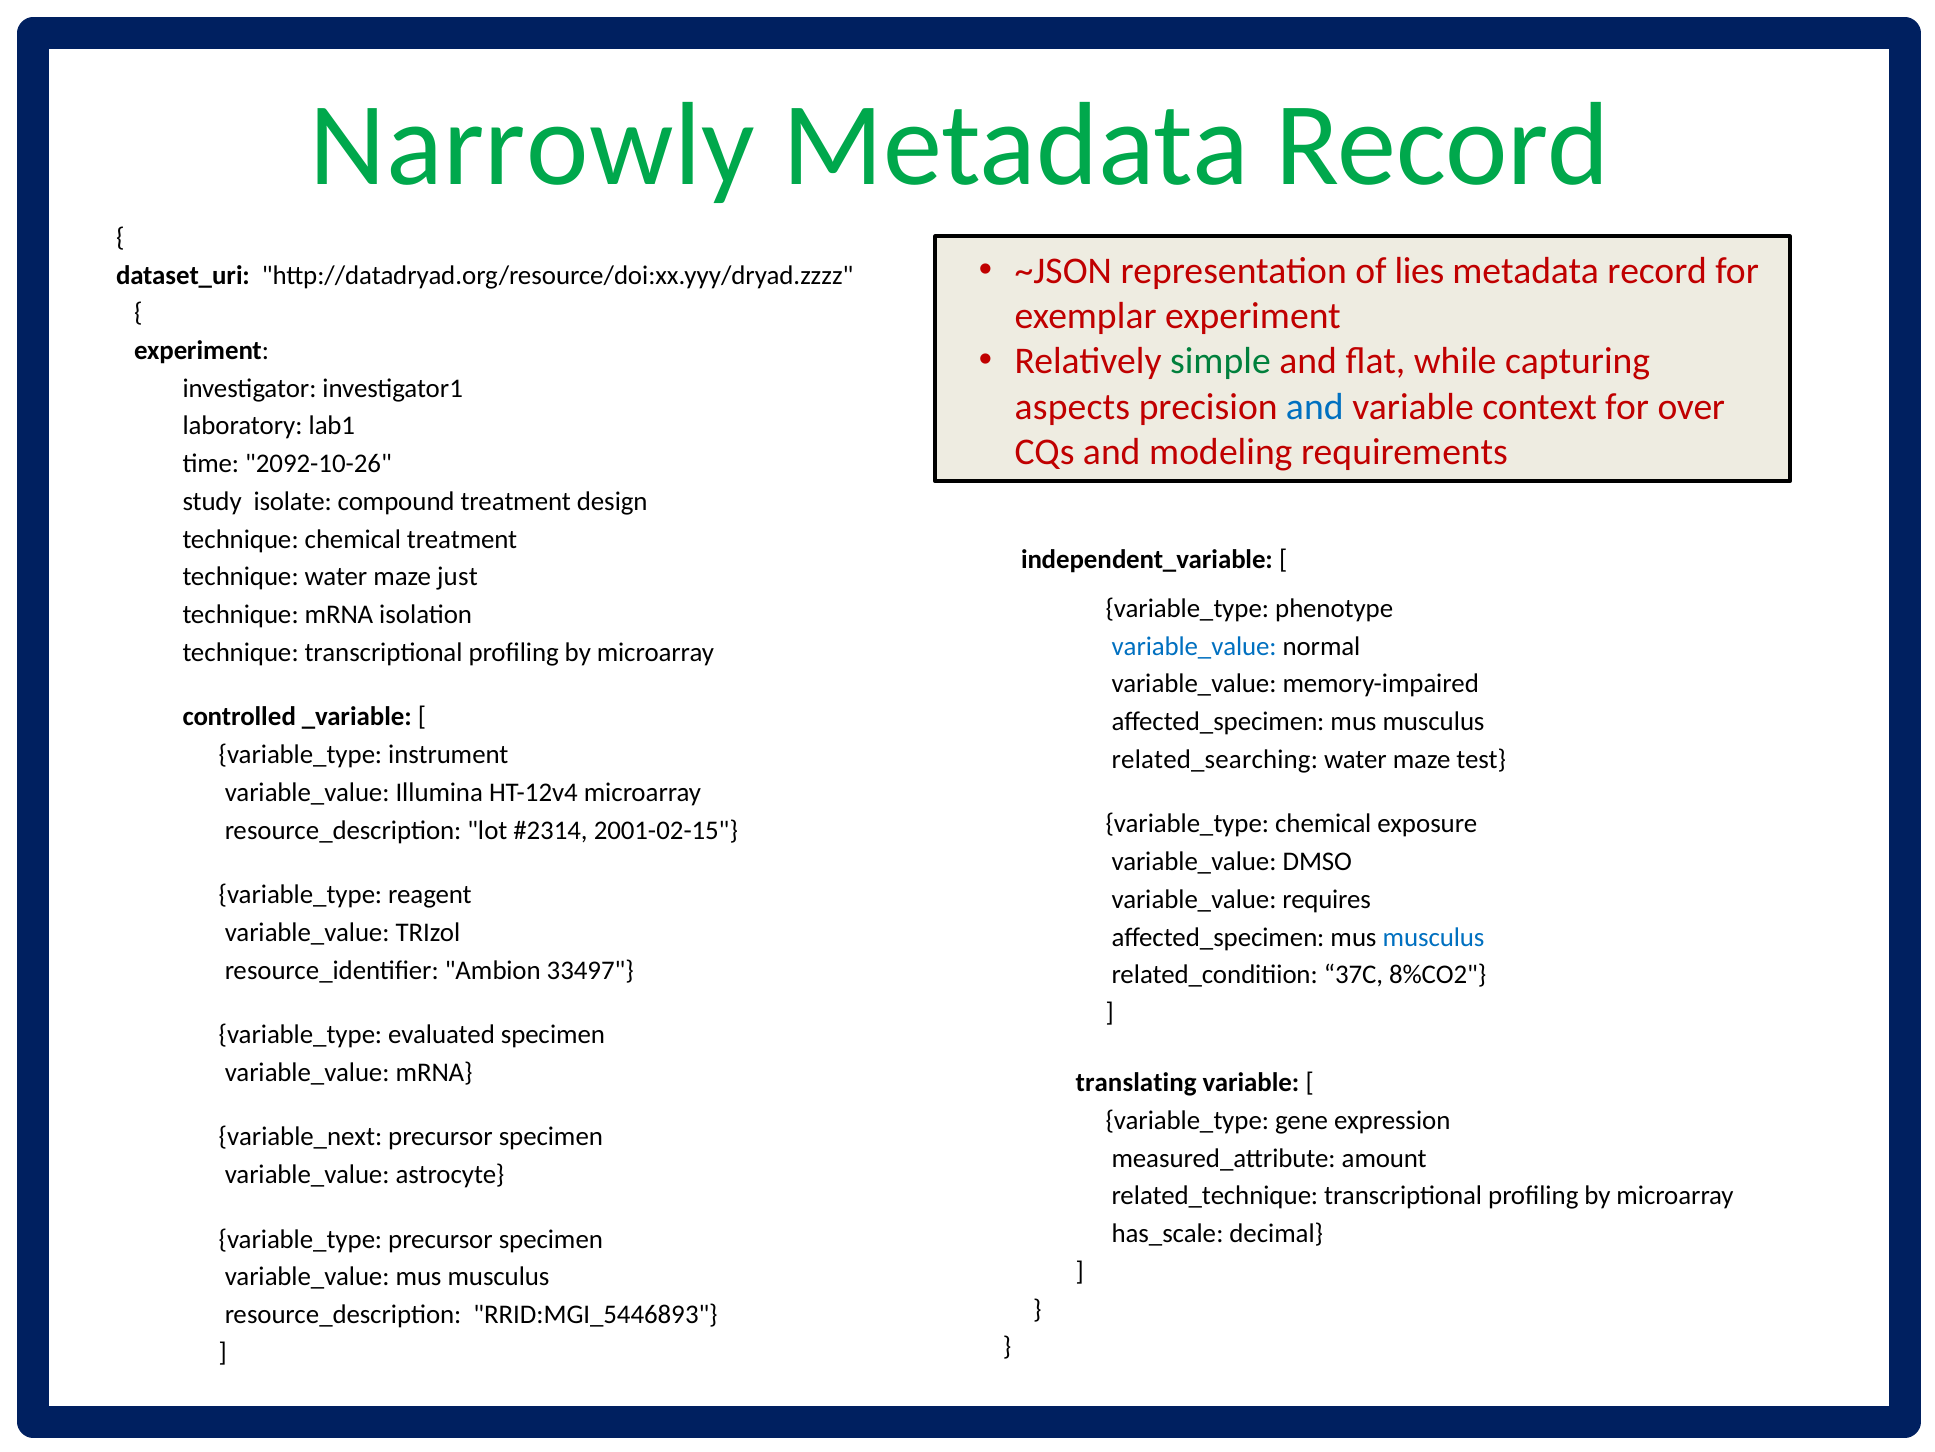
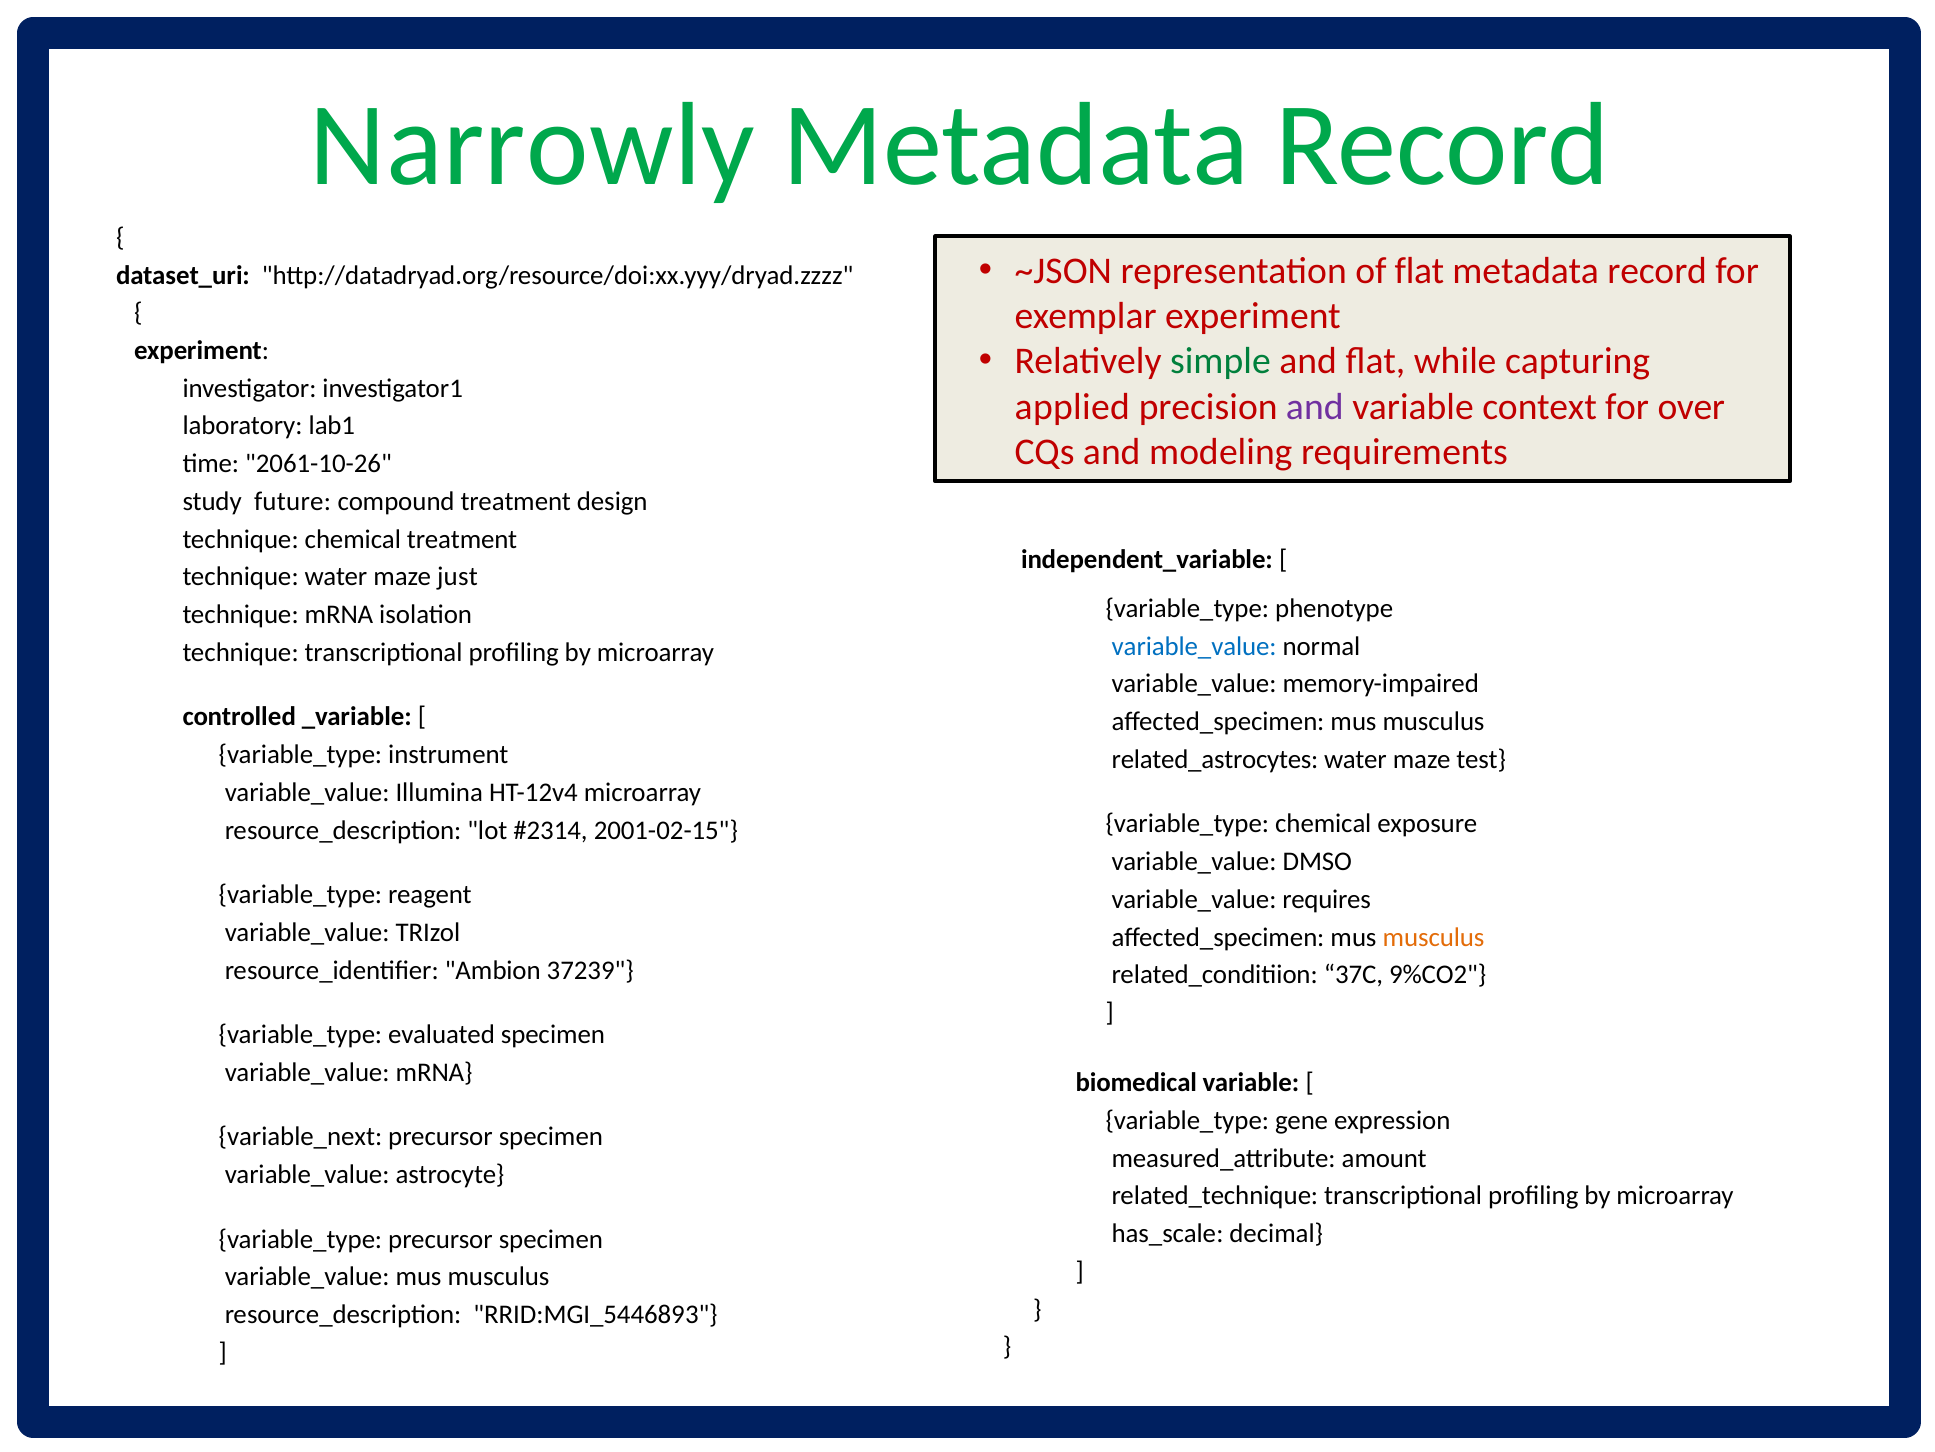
of lies: lies -> flat
aspects: aspects -> applied
and at (1315, 407) colour: blue -> purple
2092-10-26: 2092-10-26 -> 2061-10-26
isolate: isolate -> future
related_searching: related_searching -> related_astrocytes
musculus at (1434, 937) colour: blue -> orange
33497: 33497 -> 37239
8%CO2: 8%CO2 -> 9%CO2
translating: translating -> biomedical
